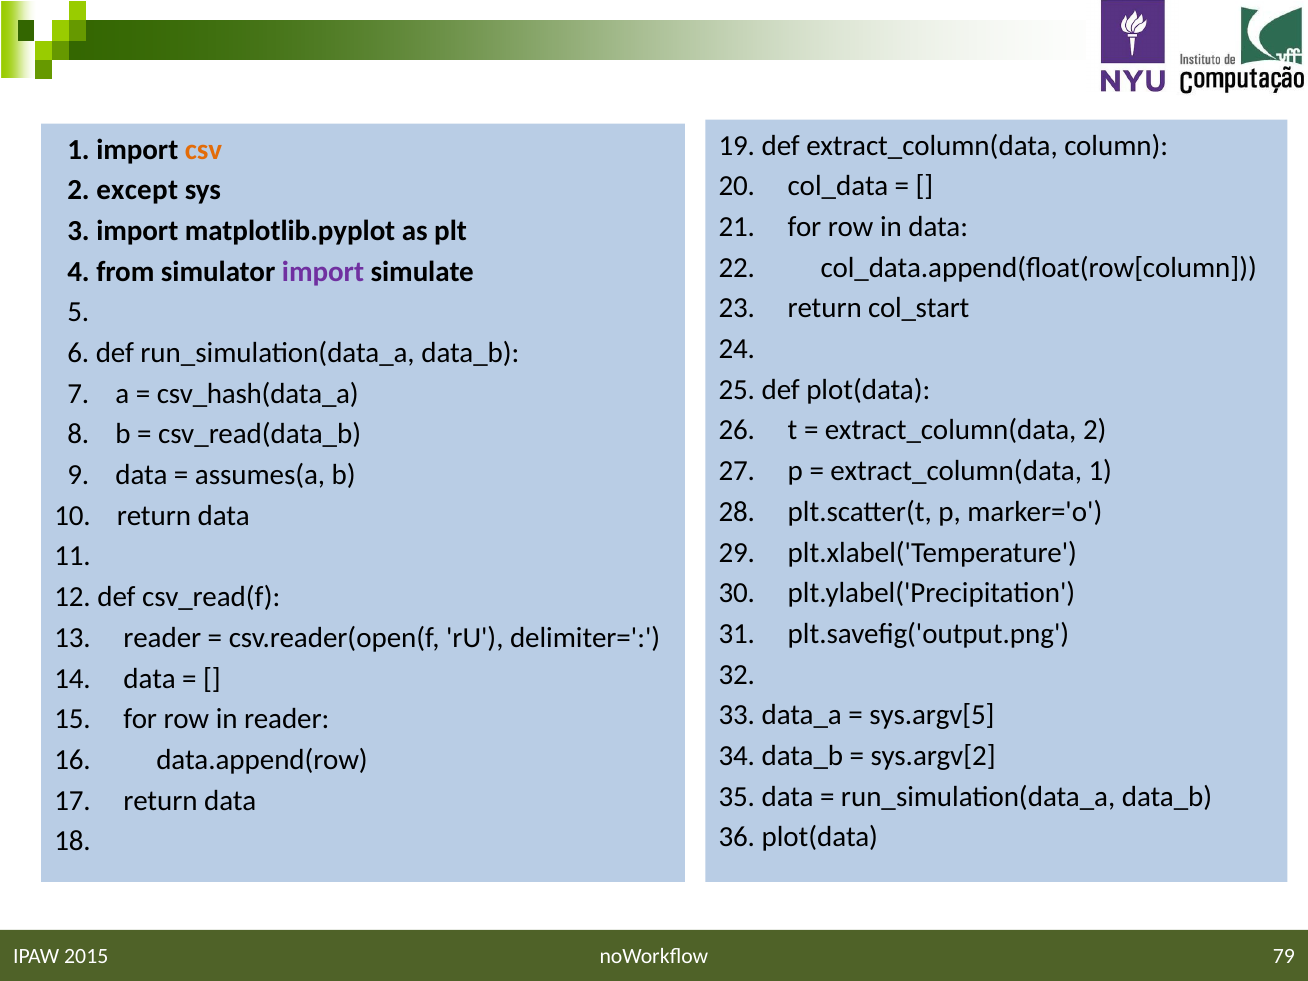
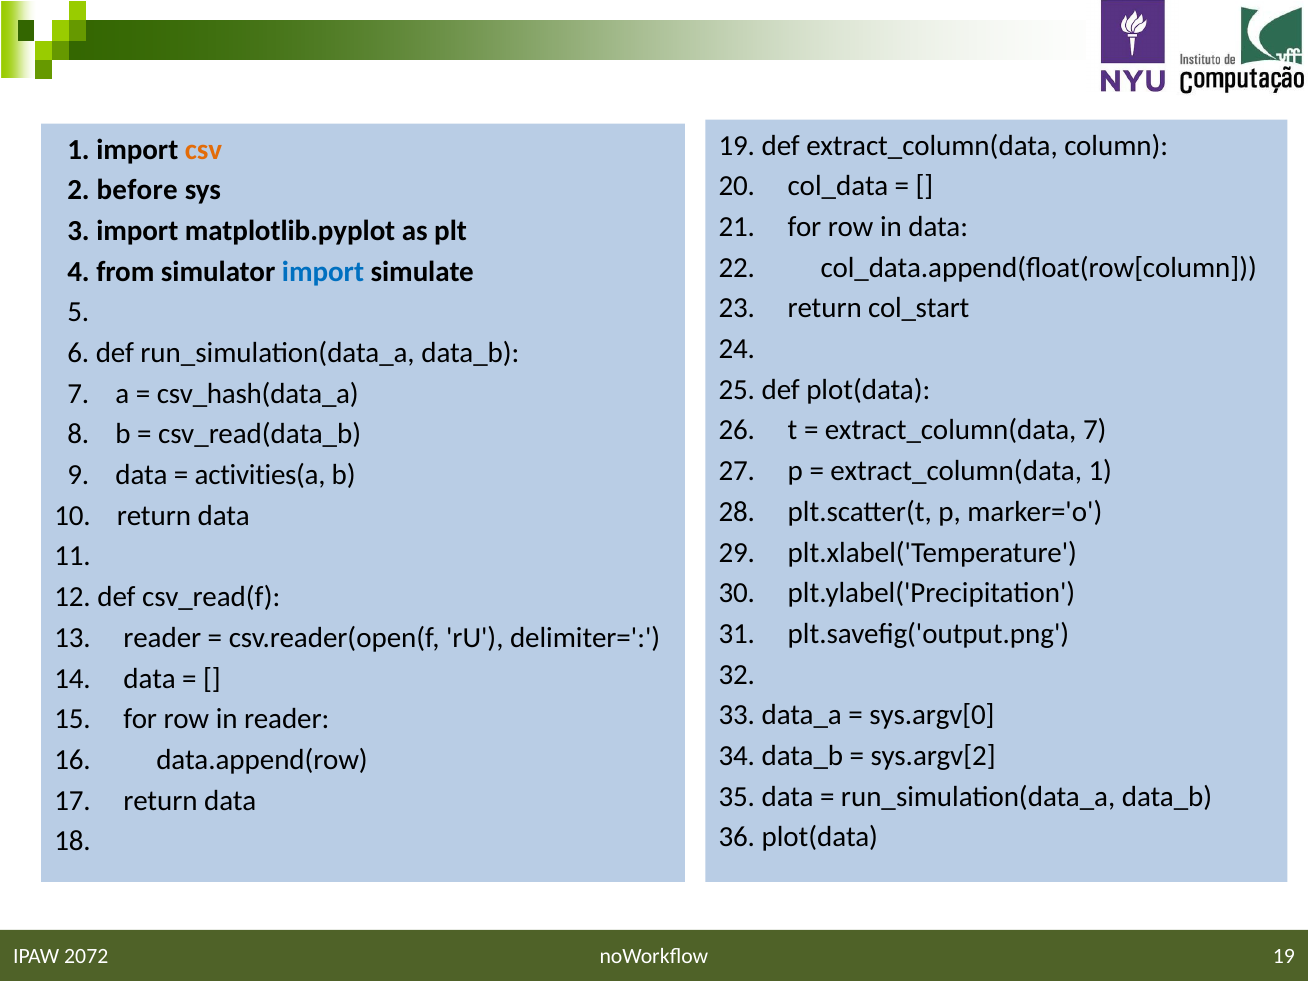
except: except -> before
import at (323, 272) colour: purple -> blue
extract_column(data 2: 2 -> 7
assumes(a: assumes(a -> activities(a
sys.argv[5: sys.argv[5 -> sys.argv[0
noWorkflow 79: 79 -> 19
2015: 2015 -> 2072
